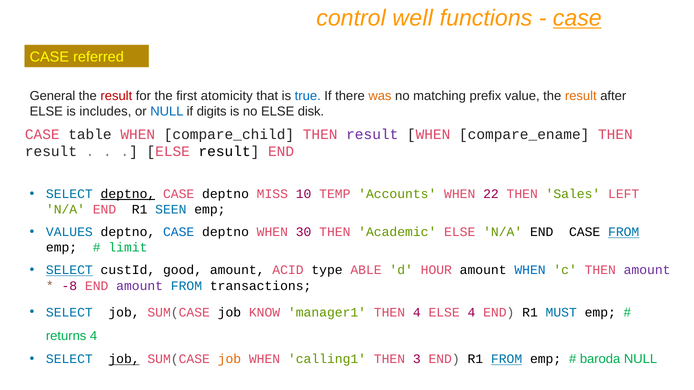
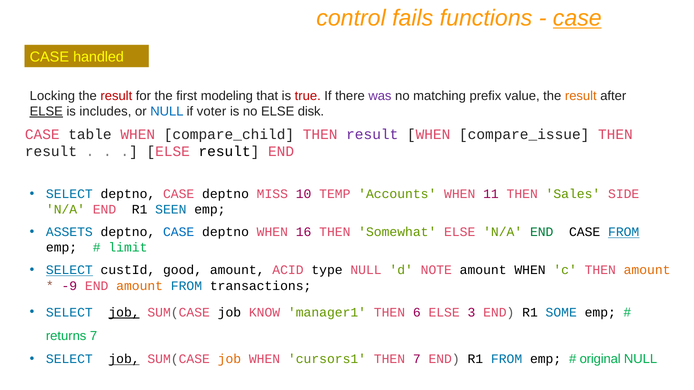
well: well -> fails
referred: referred -> handled
General: General -> Locking
atomicity: atomicity -> modeling
true colour: blue -> red
was colour: orange -> purple
ELSE at (46, 111) underline: none -> present
digits: digits -> voter
compare_ename: compare_ename -> compare_issue
deptno at (128, 194) underline: present -> none
22: 22 -> 11
LEFT: LEFT -> SIDE
VALUES: VALUES -> ASSETS
30: 30 -> 16
Academic: Academic -> Somewhat
END at (542, 232) colour: black -> green
type ABLE: ABLE -> NULL
HOUR: HOUR -> NOTE
WHEN at (530, 270) colour: blue -> black
amount at (647, 270) colour: purple -> orange
-8: -8 -> -9
amount at (140, 286) colour: purple -> orange
job at (124, 313) underline: none -> present
THEN 4: 4 -> 6
ELSE 4: 4 -> 3
MUST: MUST -> SOME
returns 4: 4 -> 7
calling1: calling1 -> cursors1
THEN 3: 3 -> 7
FROM at (507, 359) underline: present -> none
baroda: baroda -> original
